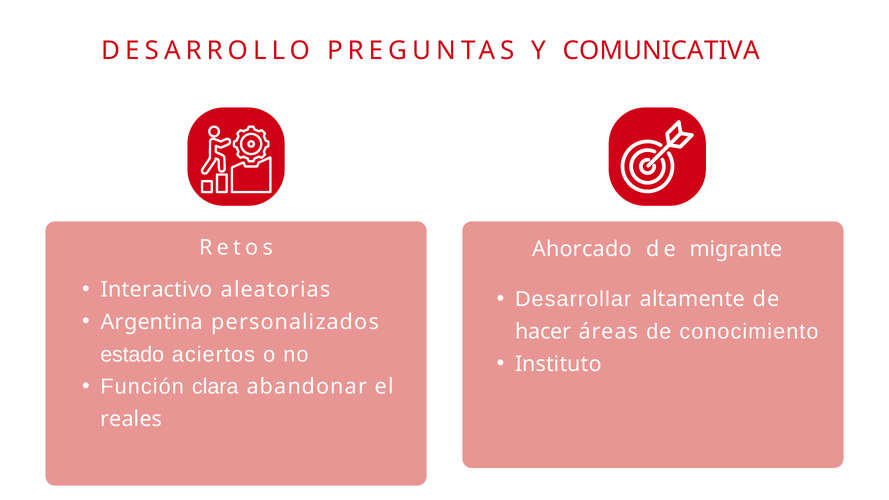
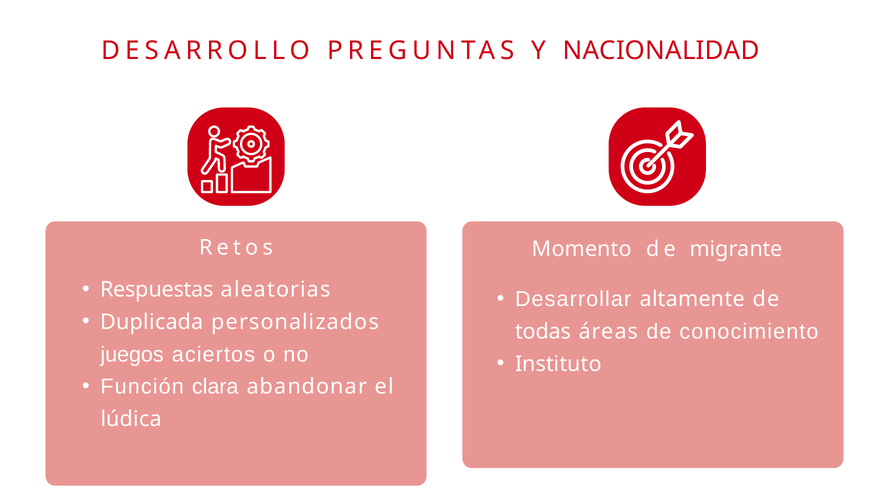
COMUNICATIVA: COMUNICATIVA -> NACIONALIDAD
Ahorcado: Ahorcado -> Momento
Interactivo: Interactivo -> Respuestas
Argentina: Argentina -> Duplicada
hacer: hacer -> todas
estado: estado -> juegos
reales: reales -> lúdica
